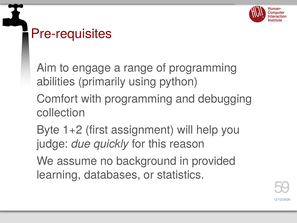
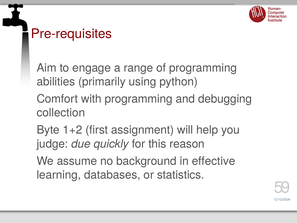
provided: provided -> effective
